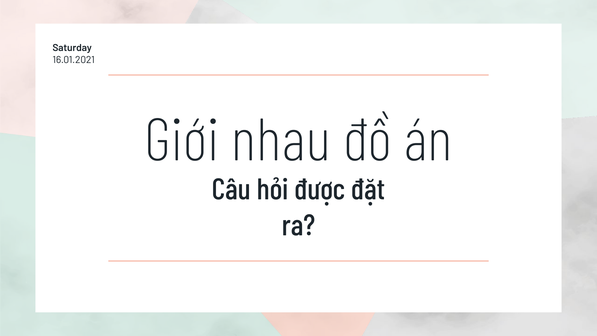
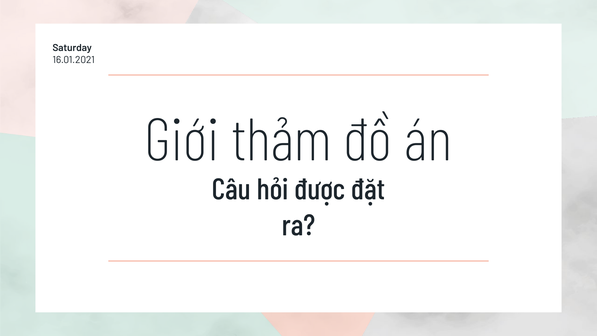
nhau: nhau -> thảm
